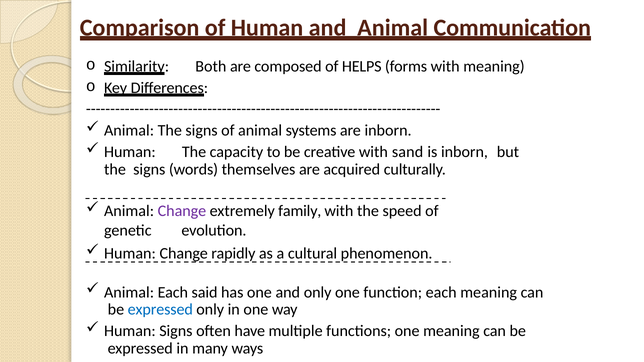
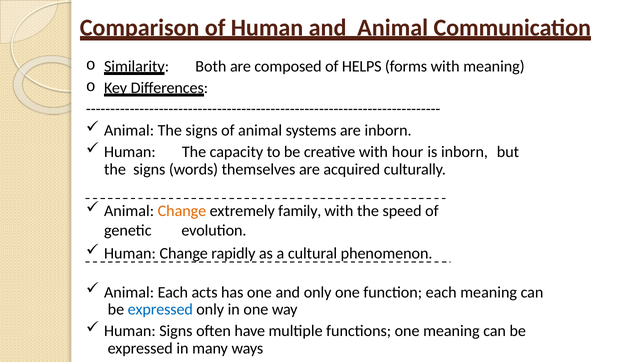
sand: sand -> hour
Change at (182, 211) colour: purple -> orange
said: said -> acts
